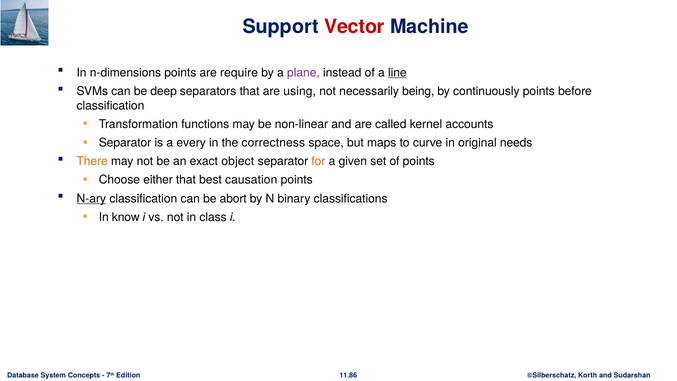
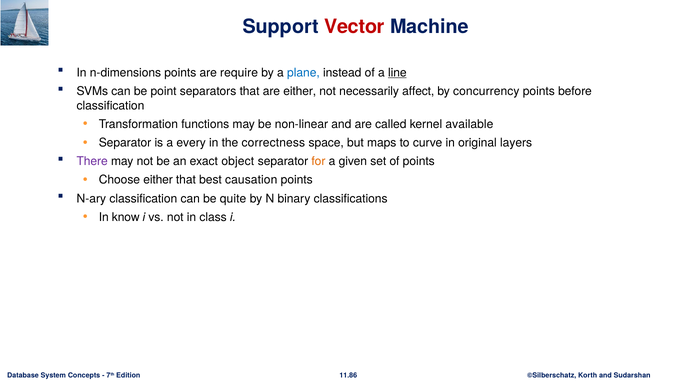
plane colour: purple -> blue
deep: deep -> point
are using: using -> either
being: being -> affect
continuously: continuously -> concurrency
accounts: accounts -> available
needs: needs -> layers
There colour: orange -> purple
N-ary underline: present -> none
abort: abort -> quite
